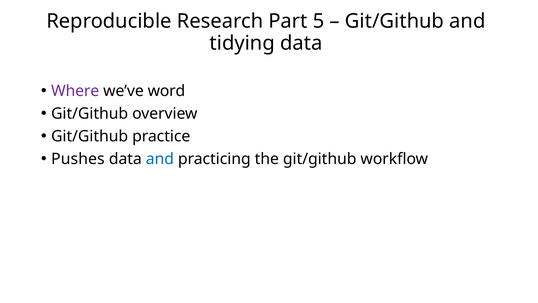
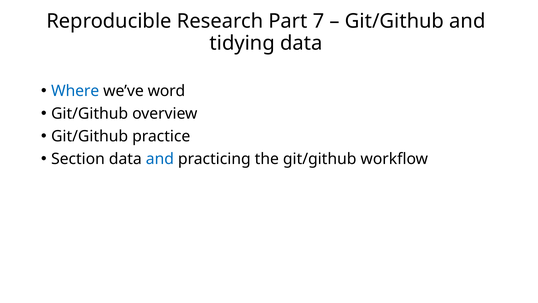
5: 5 -> 7
Where colour: purple -> blue
Pushes: Pushes -> Section
